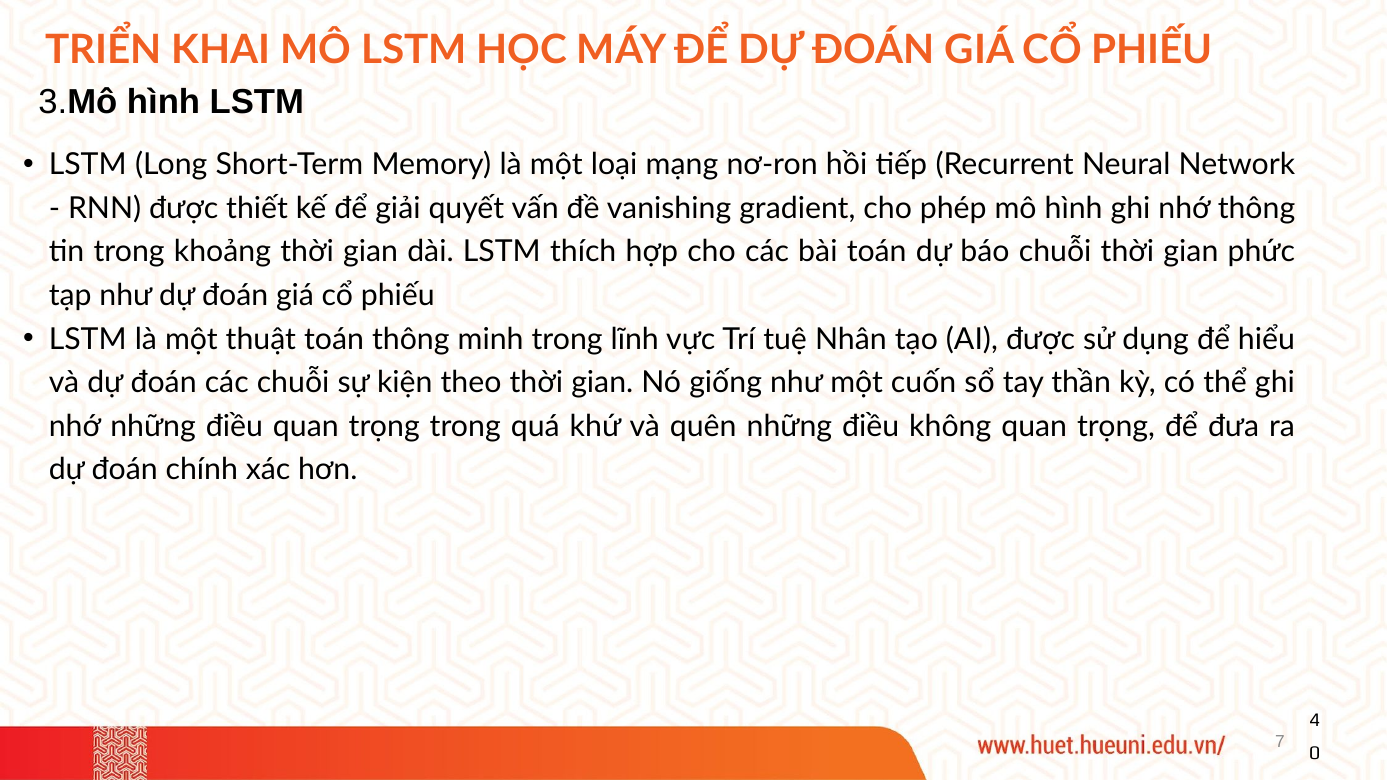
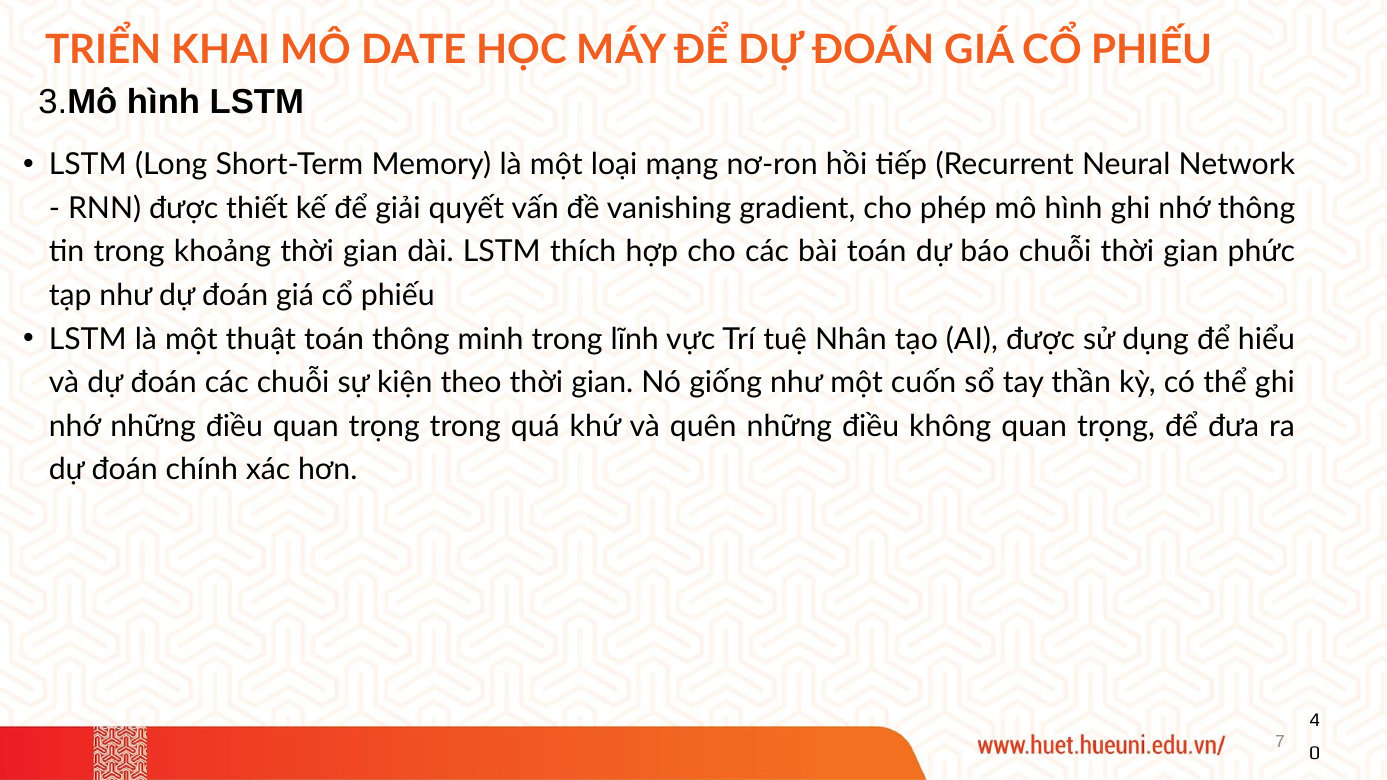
MÔ LSTM: LSTM -> DATE
